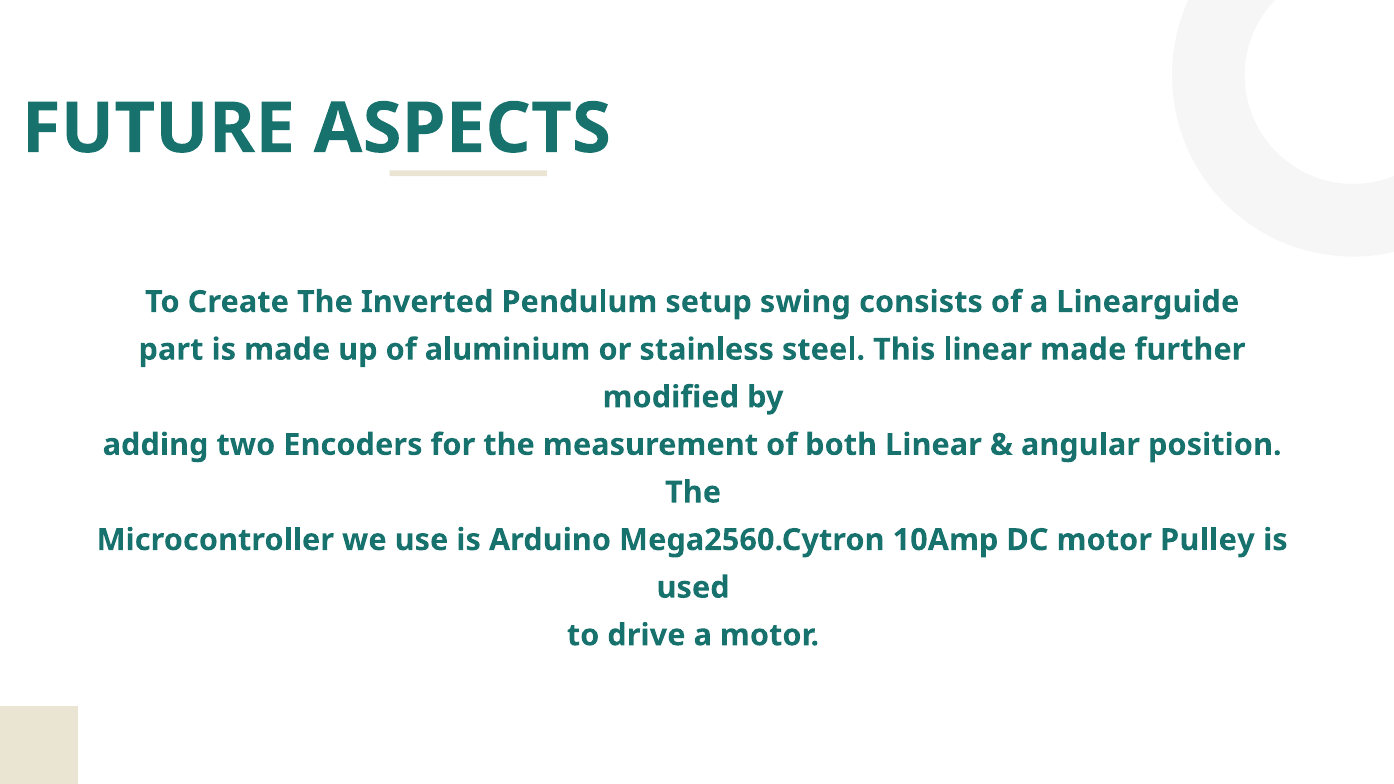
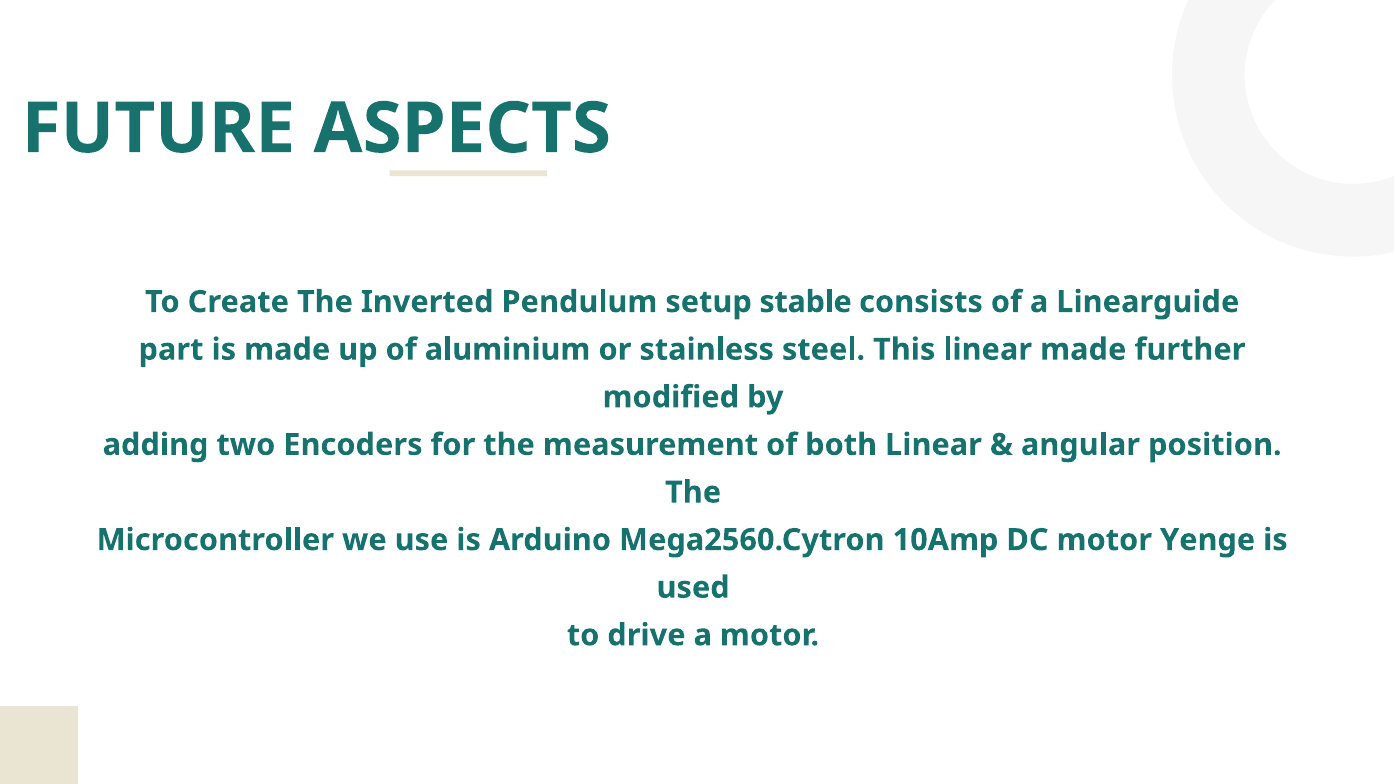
swing: swing -> stable
Pulley: Pulley -> Yenge
